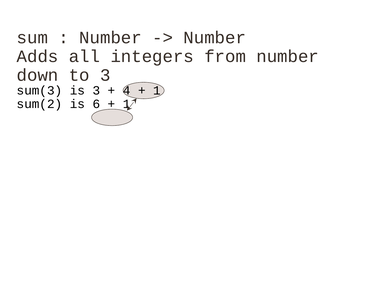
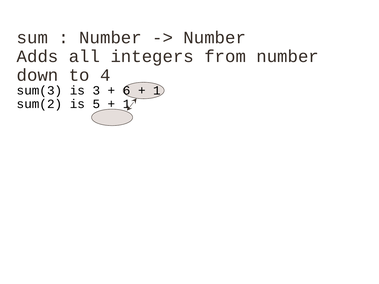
to 3: 3 -> 4
4: 4 -> 6
6: 6 -> 5
